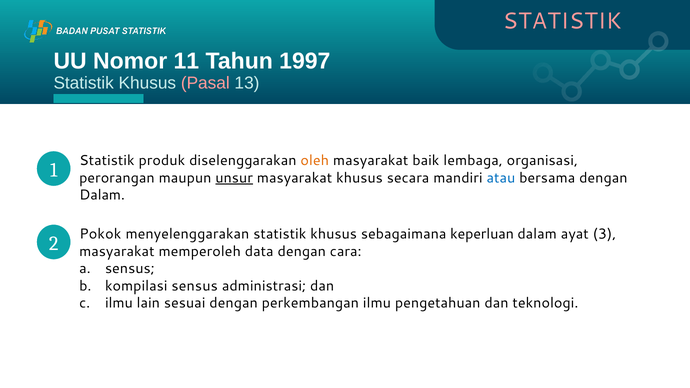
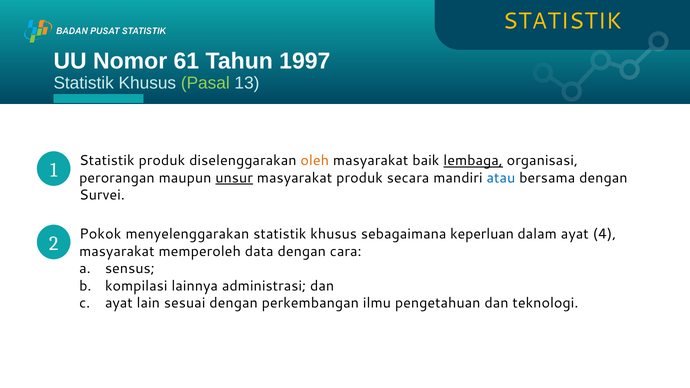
STATISTIK at (562, 21) colour: pink -> yellow
11: 11 -> 61
Pasal colour: pink -> light green
lembaga underline: none -> present
masyarakat khusus: khusus -> produk
Dalam at (102, 195): Dalam -> Survei
3: 3 -> 4
kompilasi sensus: sensus -> lainnya
ilmu at (119, 303): ilmu -> ayat
